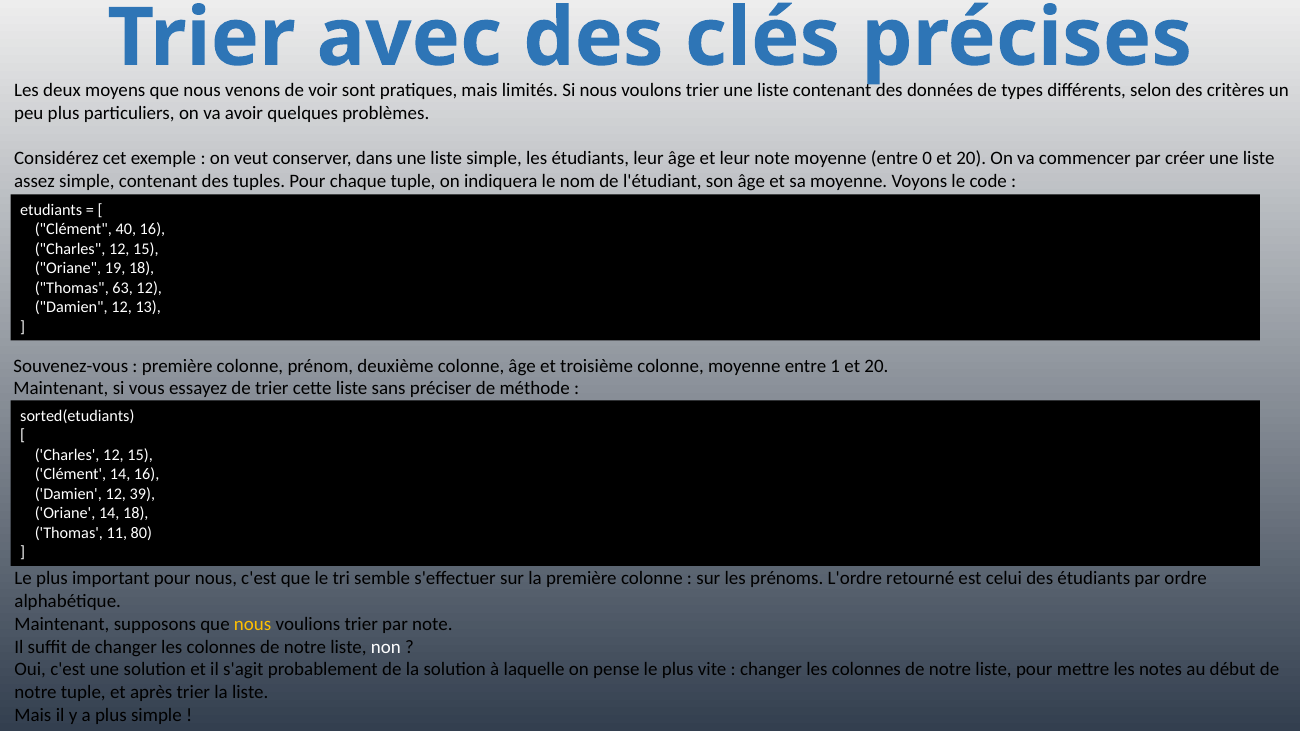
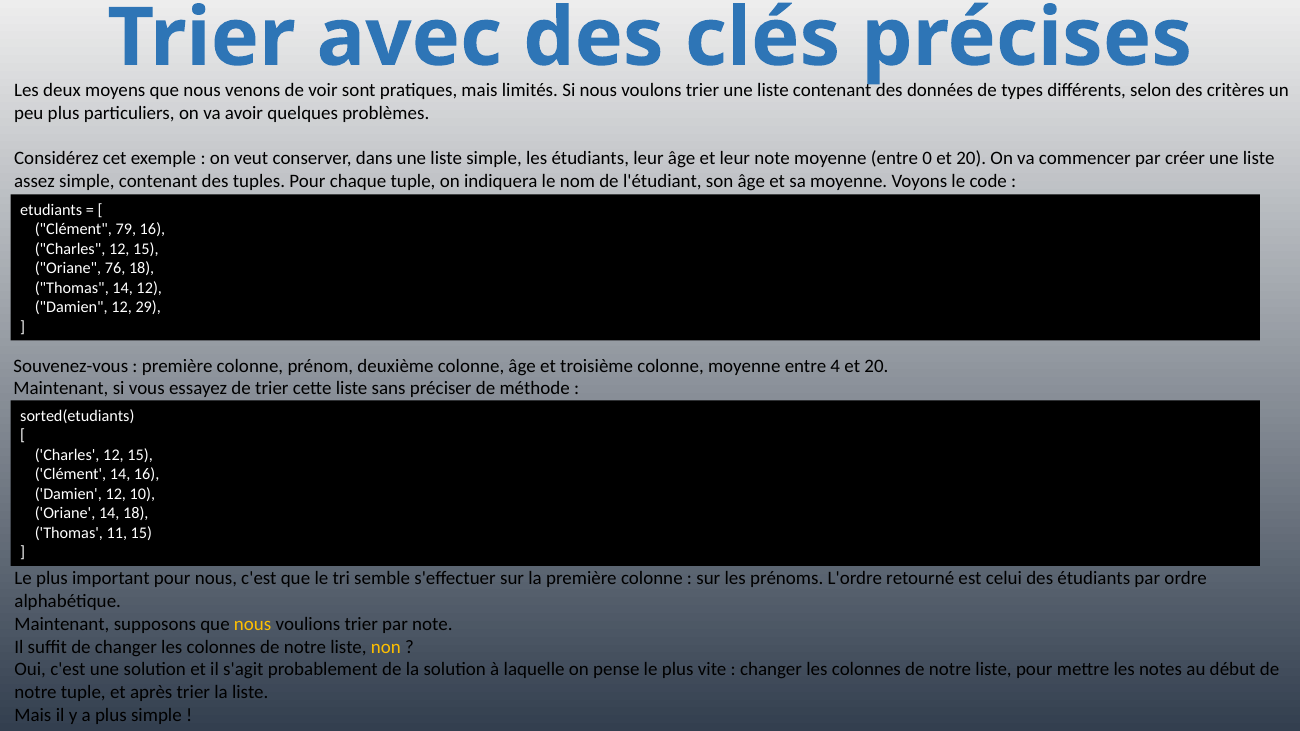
40: 40 -> 79
19: 19 -> 76
Thomas 63: 63 -> 14
13: 13 -> 29
1: 1 -> 4
39: 39 -> 10
11 80: 80 -> 15
non colour: white -> yellow
